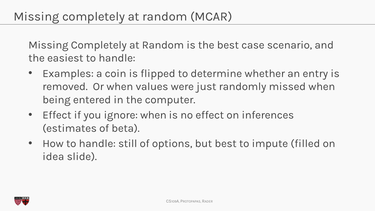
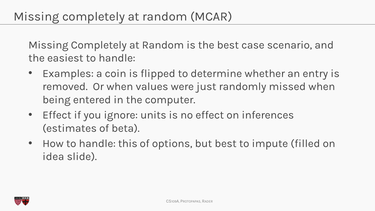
ignore when: when -> units
still: still -> this
